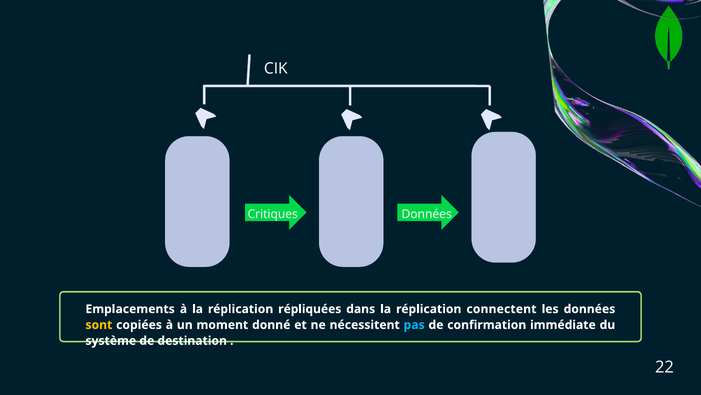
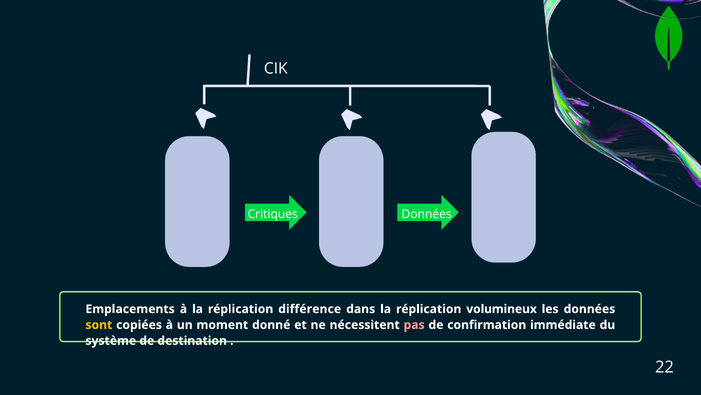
répliquées: répliquées -> différence
connectent: connectent -> volumineux
pas colour: light blue -> pink
